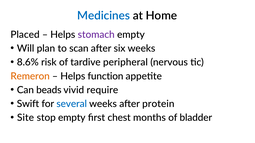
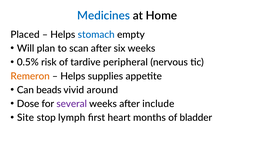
stomach colour: purple -> blue
8.6%: 8.6% -> 0.5%
function: function -> supplies
require: require -> around
Swift: Swift -> Dose
several colour: blue -> purple
protein: protein -> include
stop empty: empty -> lymph
chest: chest -> heart
